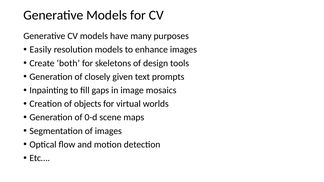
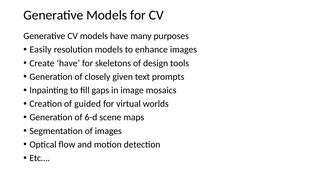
Create both: both -> have
objects: objects -> guided
0-d: 0-d -> 6-d
